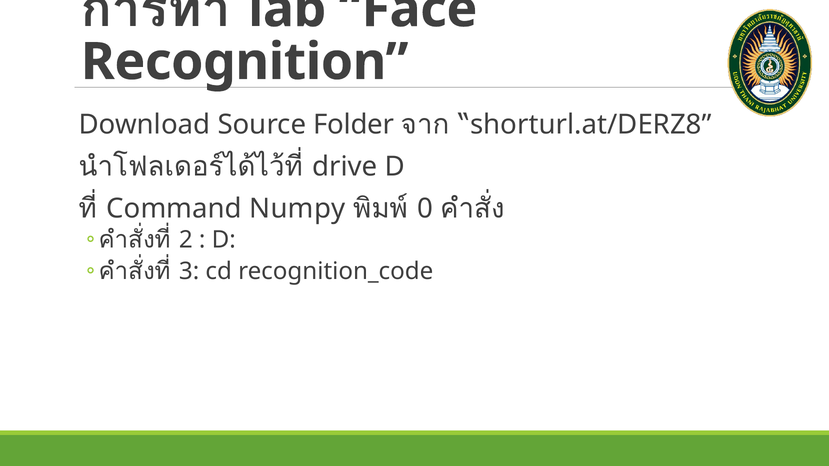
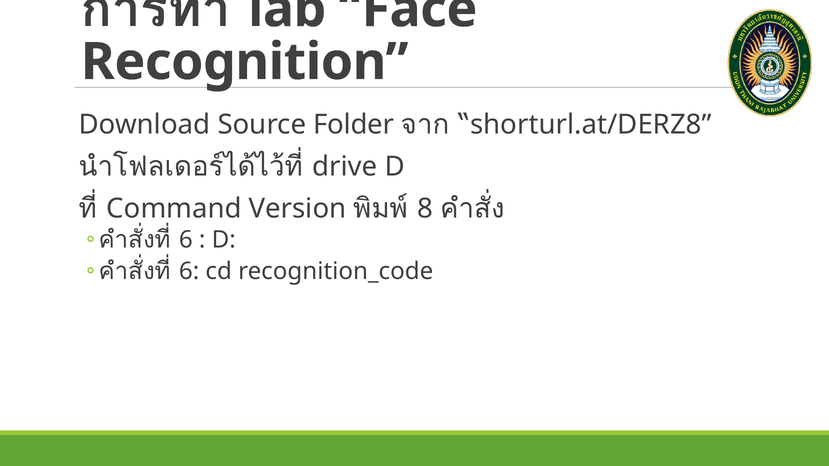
Numpy: Numpy -> Version
0: 0 -> 8
2 at (186, 240): 2 -> 6
3 at (189, 271): 3 -> 6
